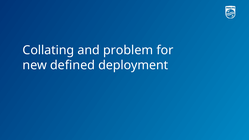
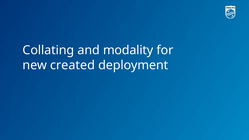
problem: problem -> modality
defined: defined -> created
